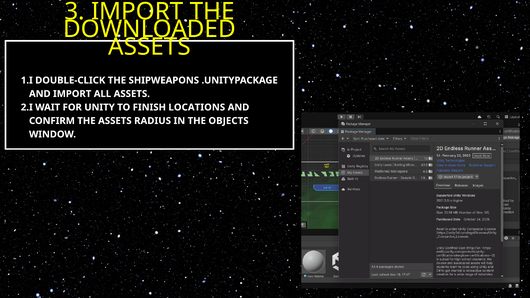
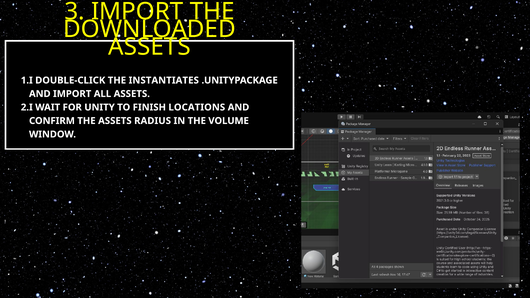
SHIPWEAPONS: SHIPWEAPONS -> INSTANTIATES
OBJECTS: OBJECTS -> VOLUME
